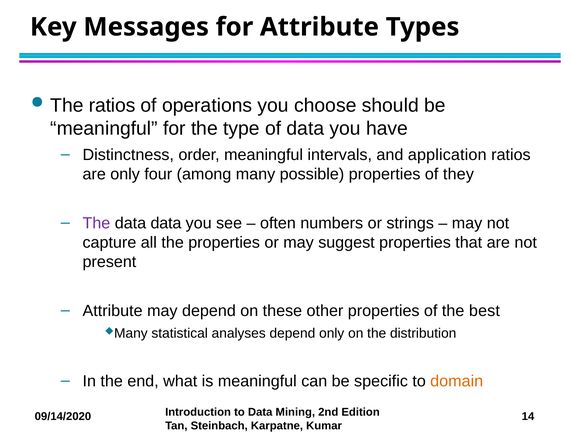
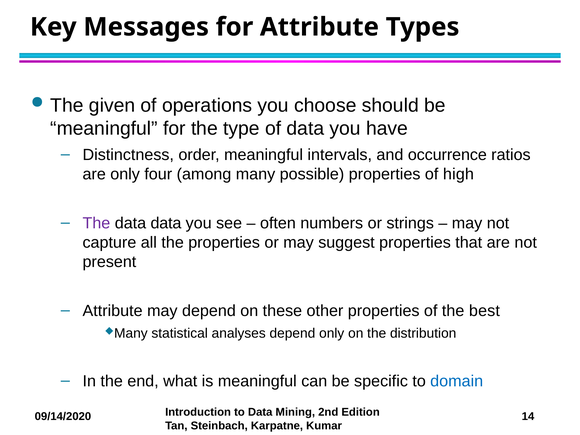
The ratios: ratios -> given
application: application -> occurrence
they: they -> high
domain colour: orange -> blue
